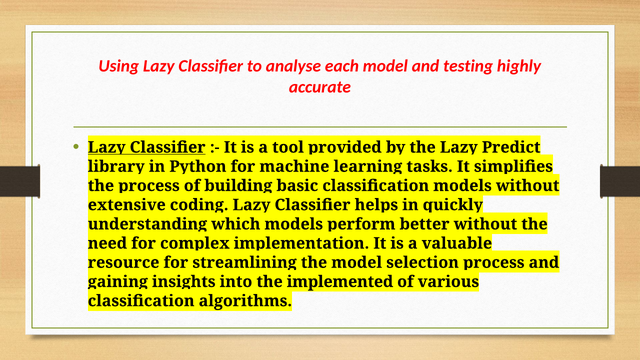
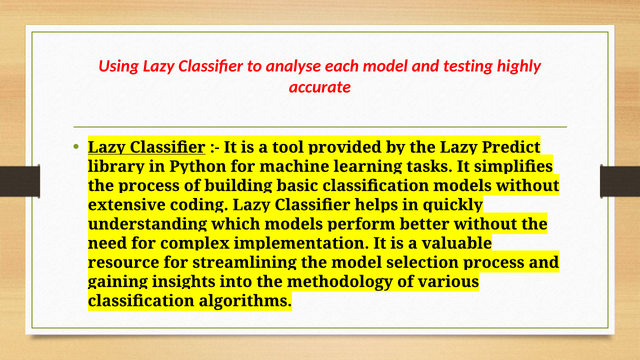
implemented: implemented -> methodology
